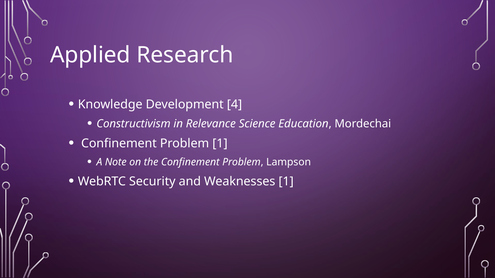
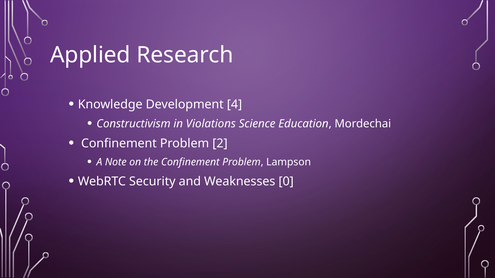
Relevance: Relevance -> Violations
Problem 1: 1 -> 2
Weaknesses 1: 1 -> 0
